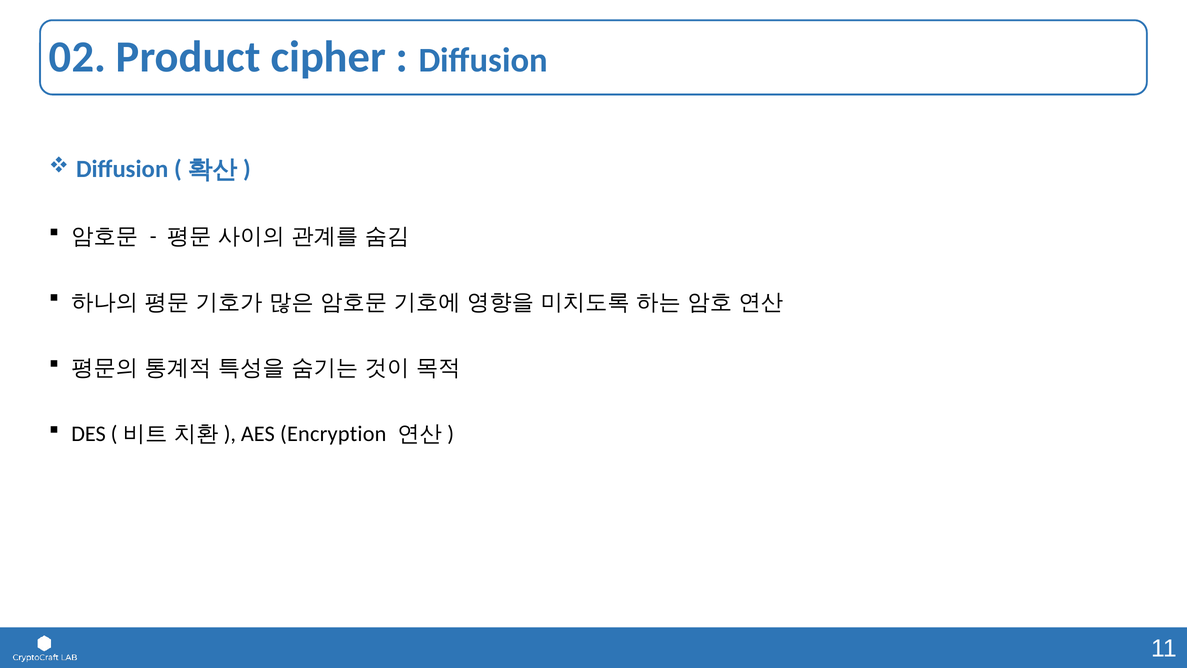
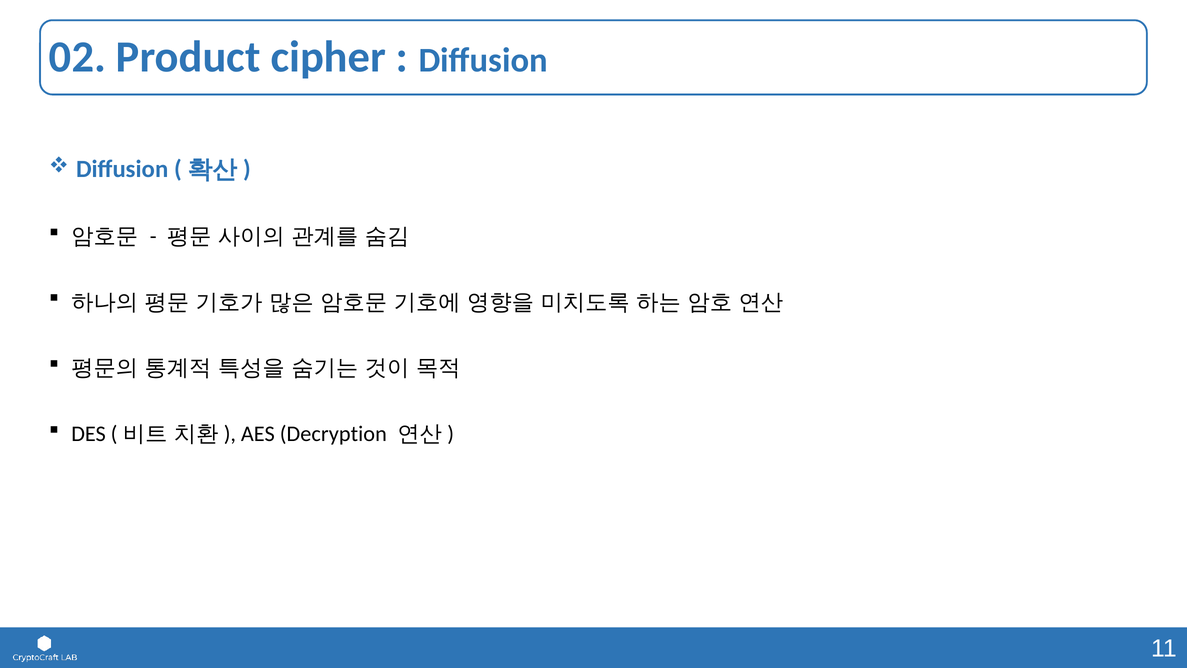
Encryption: Encryption -> Decryption
